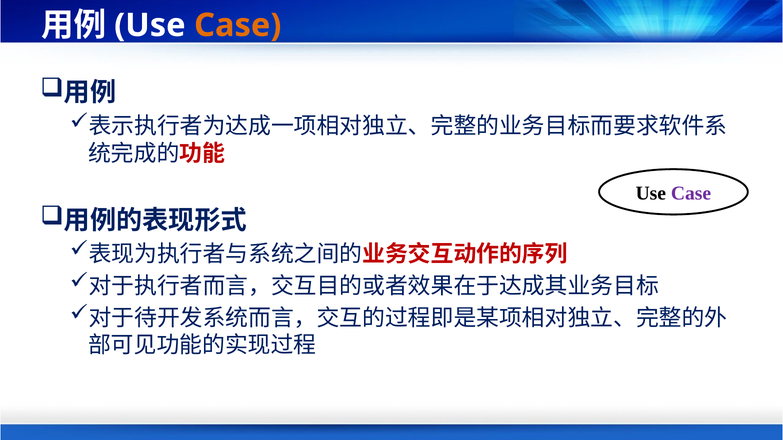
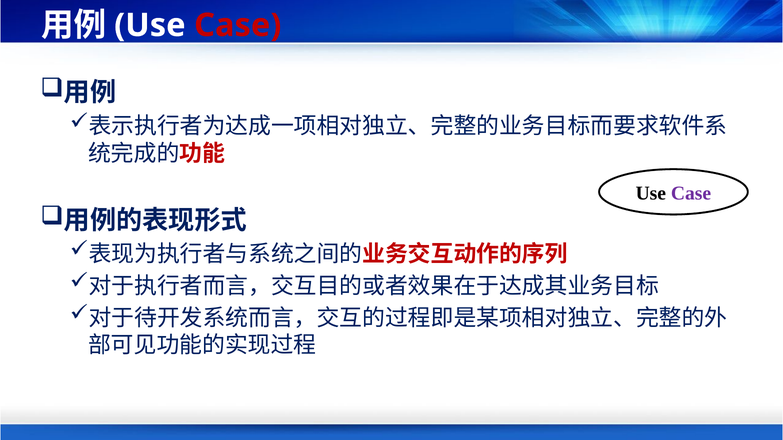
Case at (238, 25) colour: orange -> red
